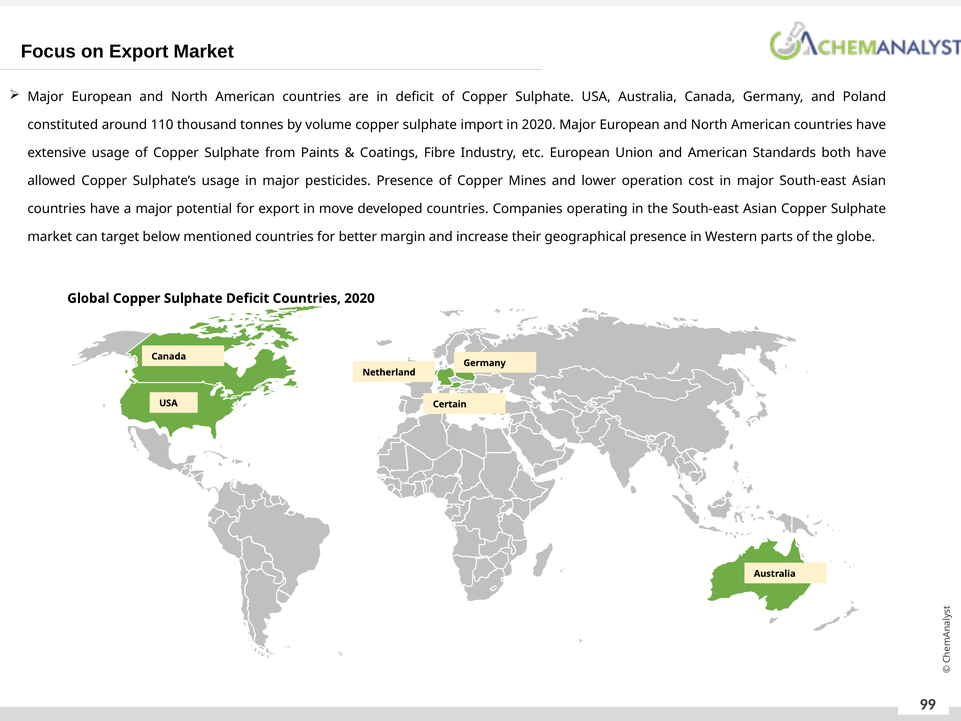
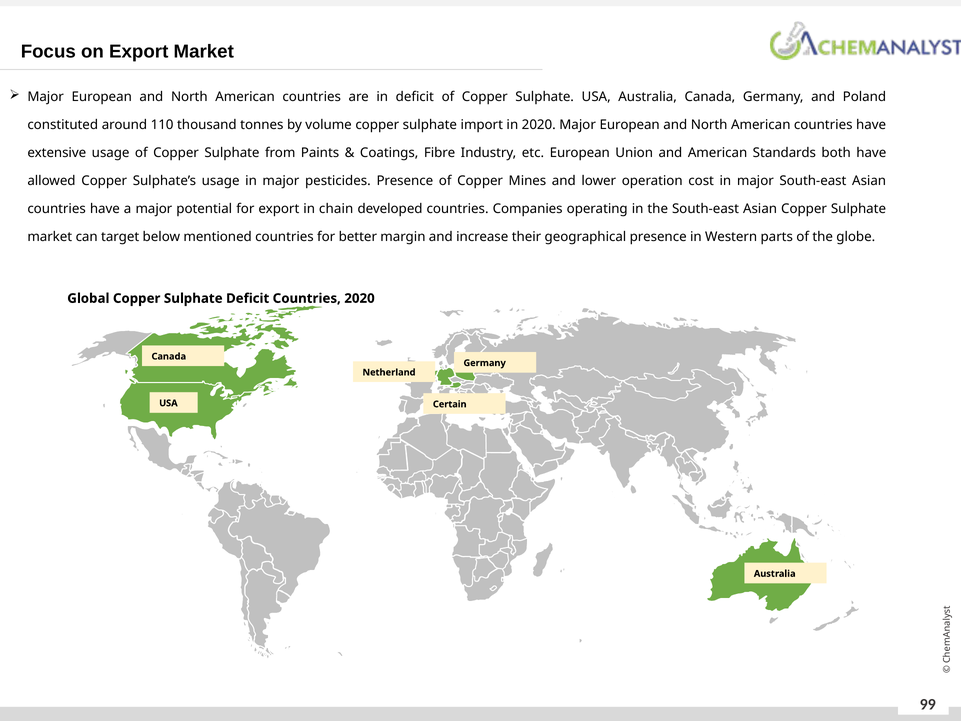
move: move -> chain
